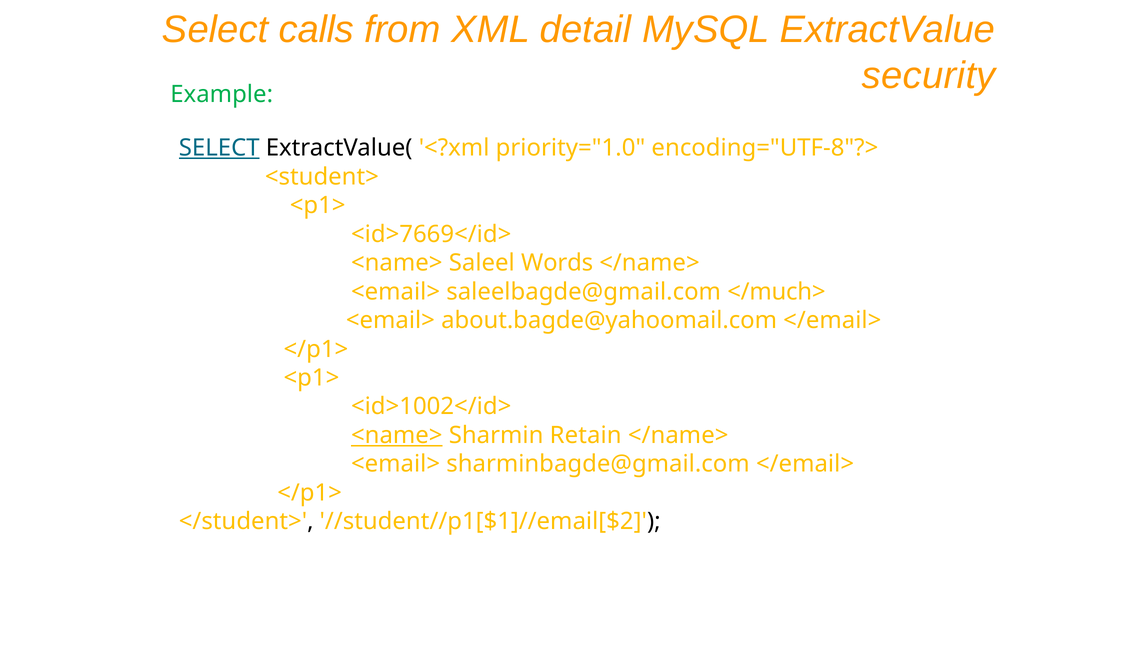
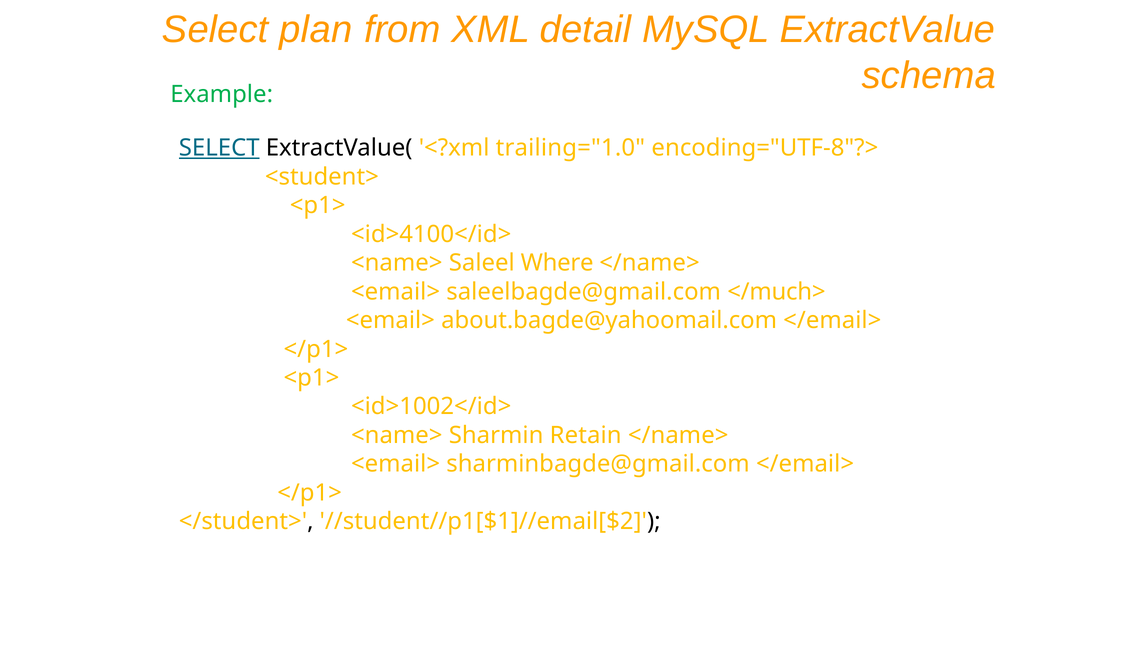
calls: calls -> plan
security: security -> schema
priority="1.0: priority="1.0 -> trailing="1.0
<id>7669</id>: <id>7669</id> -> <id>4100</id>
Words: Words -> Where
<name> at (397, 435) underline: present -> none
